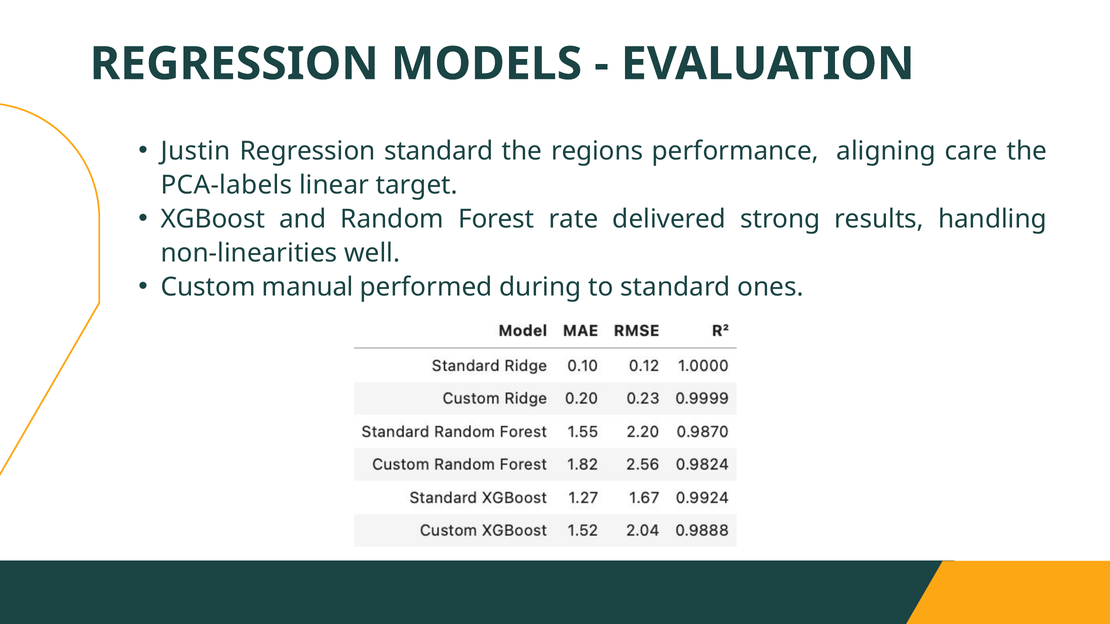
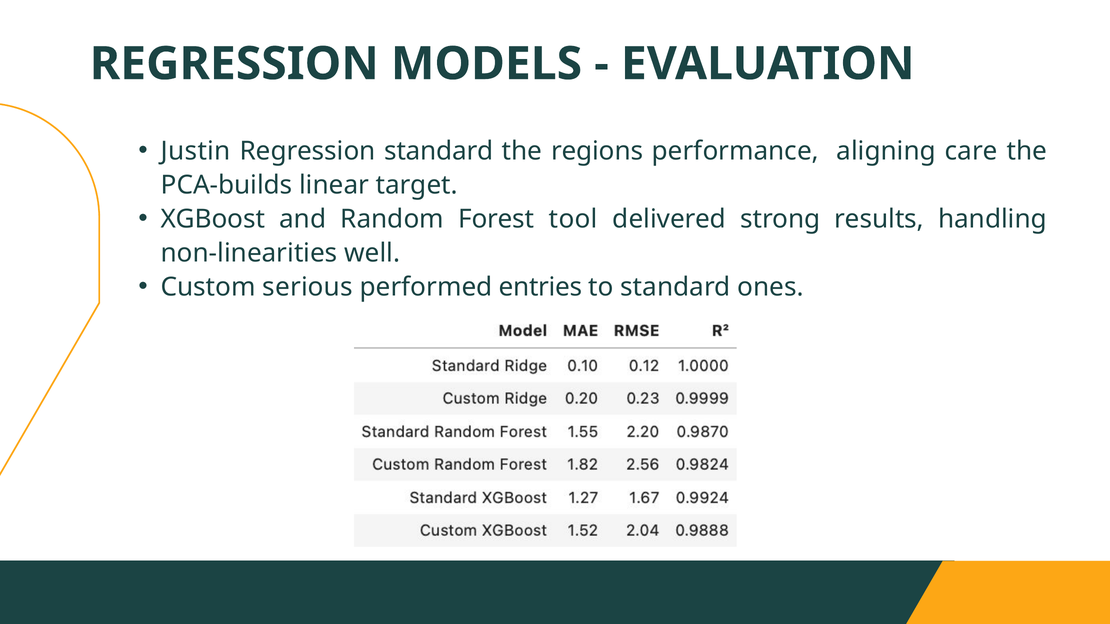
PCA-labels: PCA-labels -> PCA-builds
rate: rate -> tool
manual: manual -> serious
during: during -> entries
